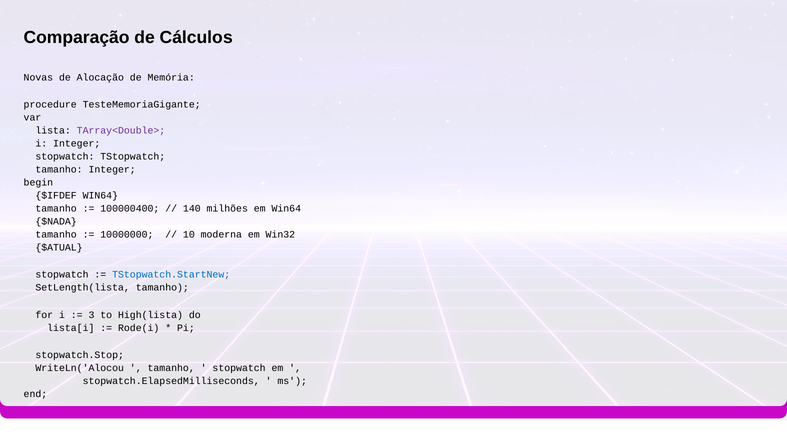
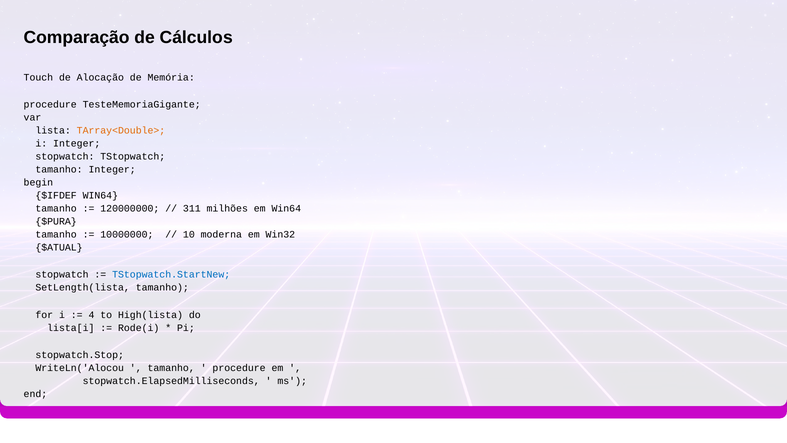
Novas: Novas -> Touch
TArray<Double> colour: purple -> orange
100000400: 100000400 -> 120000000
140: 140 -> 311
$NADA: $NADA -> $PURA
3: 3 -> 4
stopwatch at (239, 368): stopwatch -> procedure
